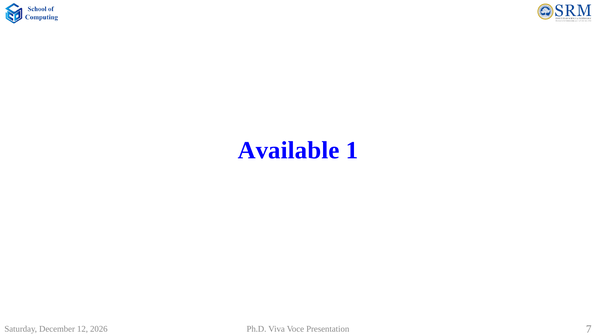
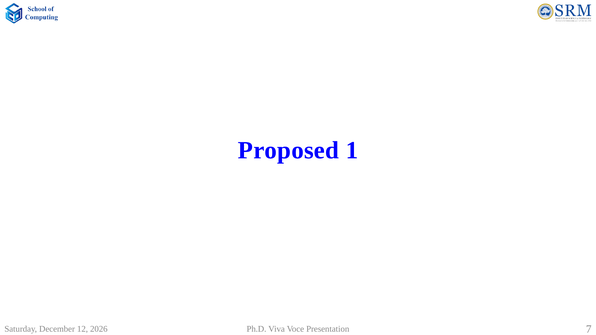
Available: Available -> Proposed
